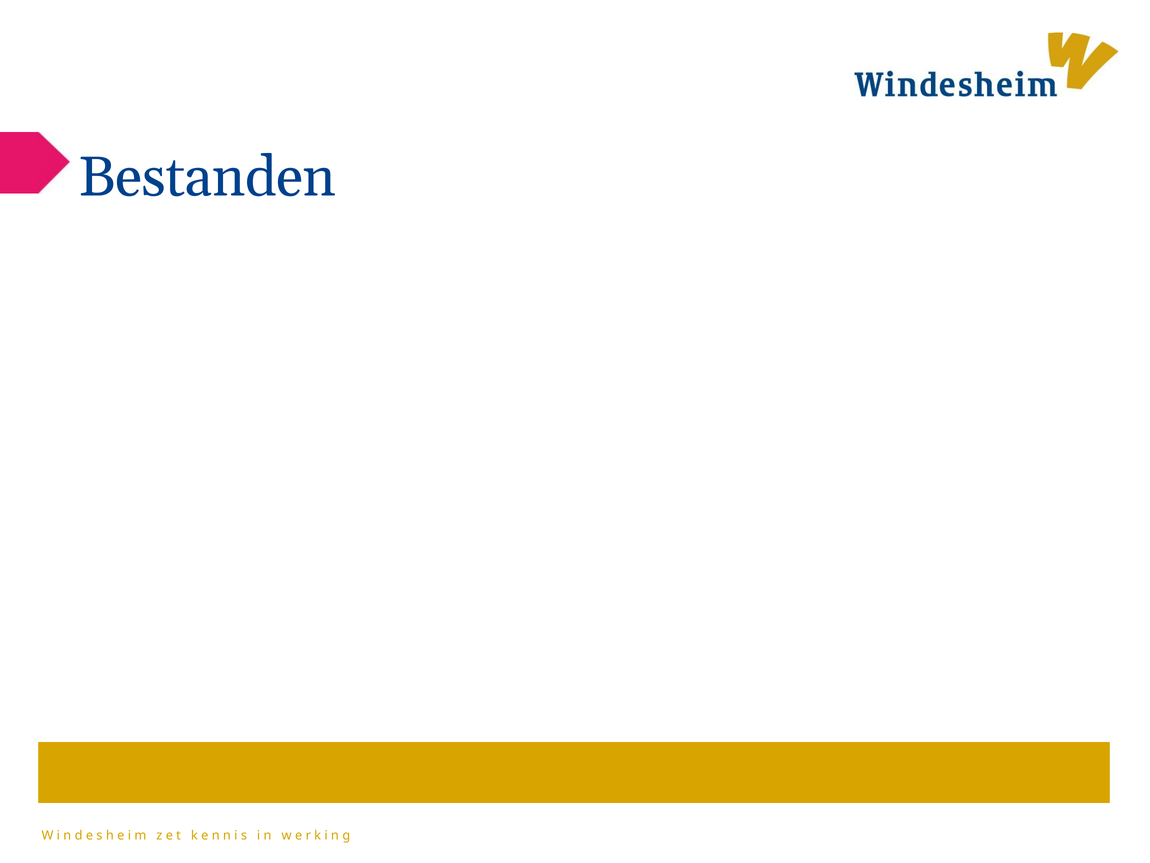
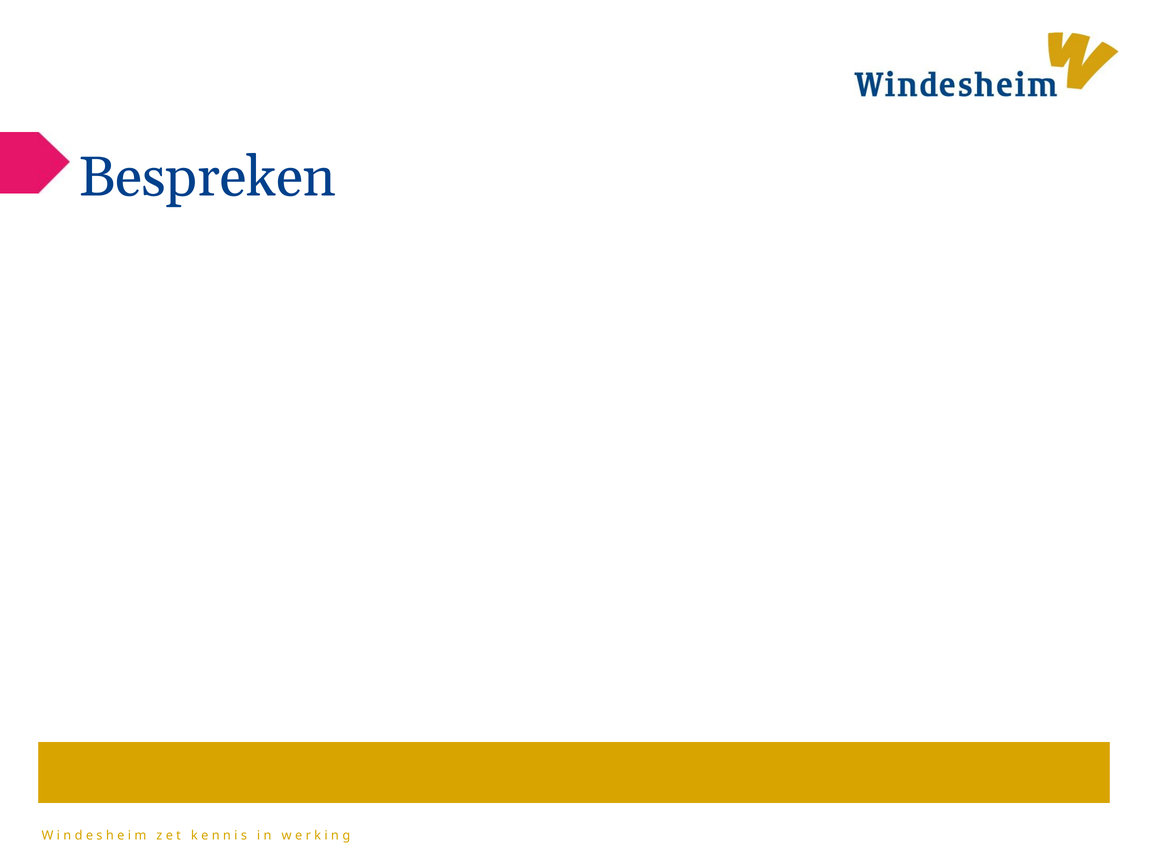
Bestanden: Bestanden -> Bespreken
